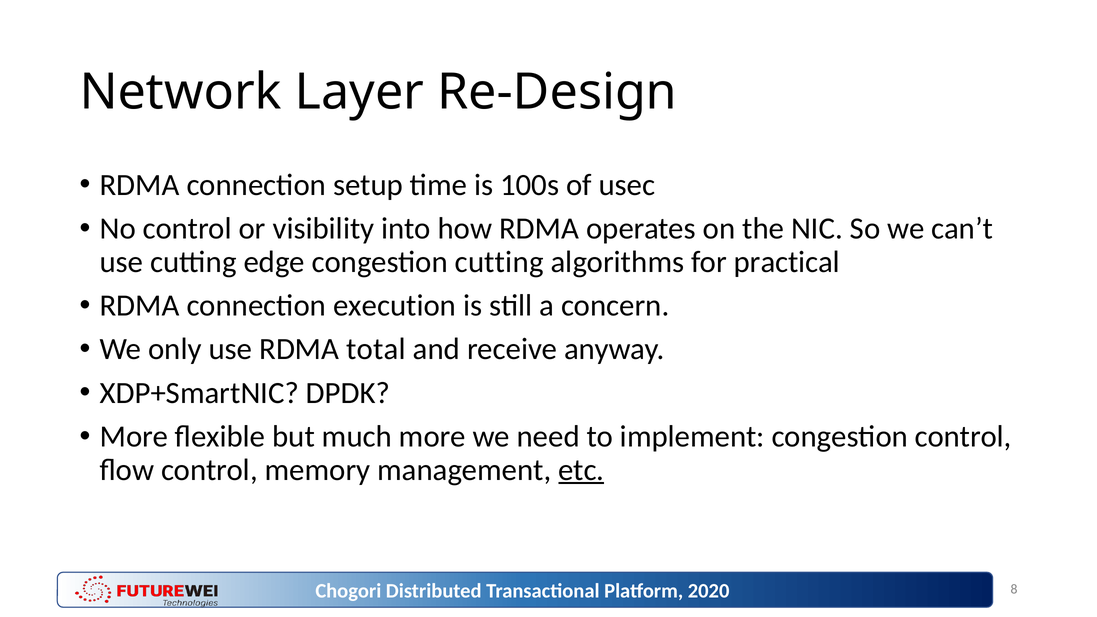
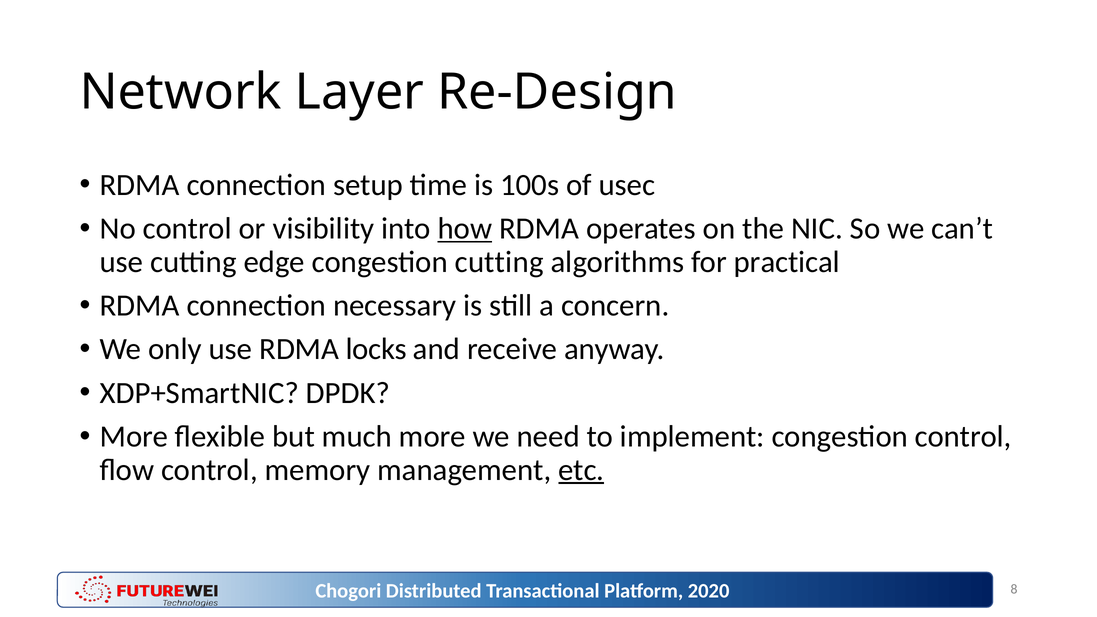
how underline: none -> present
execution: execution -> necessary
total: total -> locks
